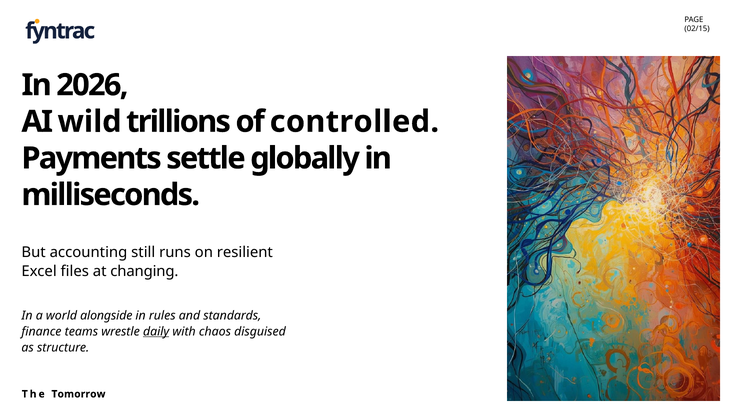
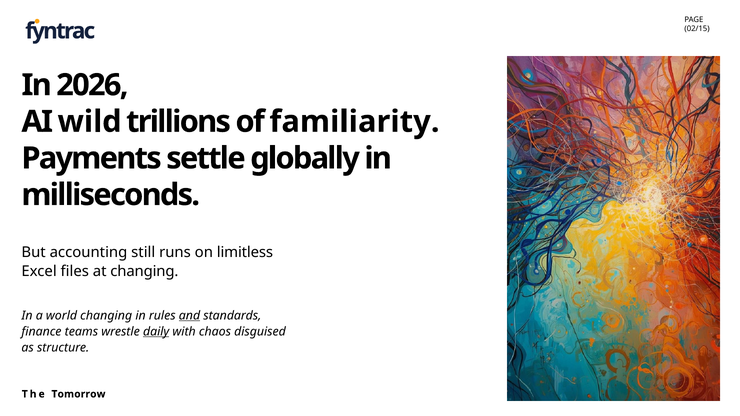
controlled: controlled -> familiarity
resilient: resilient -> limitless
world alongside: alongside -> changing
and underline: none -> present
